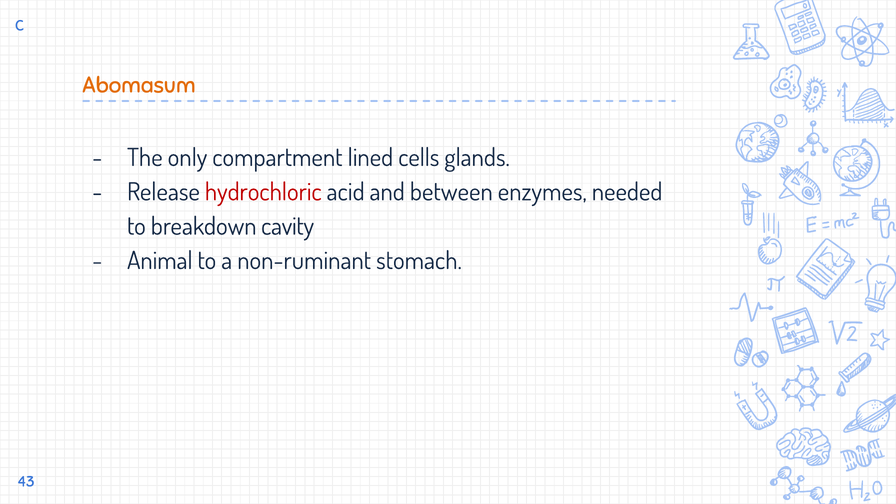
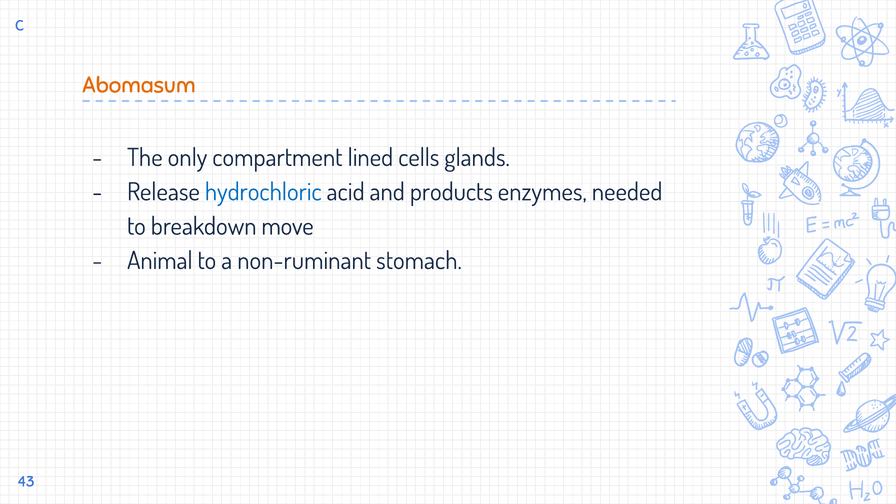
hydrochloric colour: red -> blue
between: between -> products
cavity: cavity -> move
